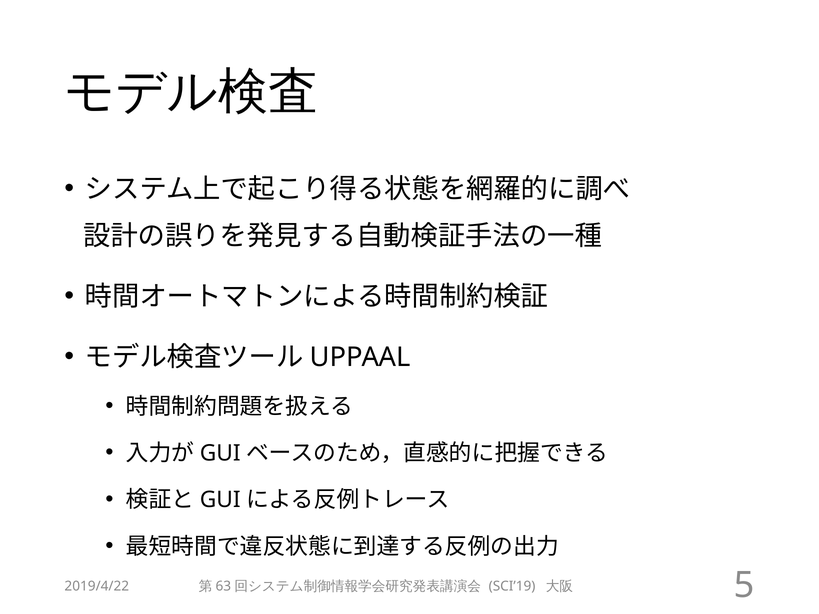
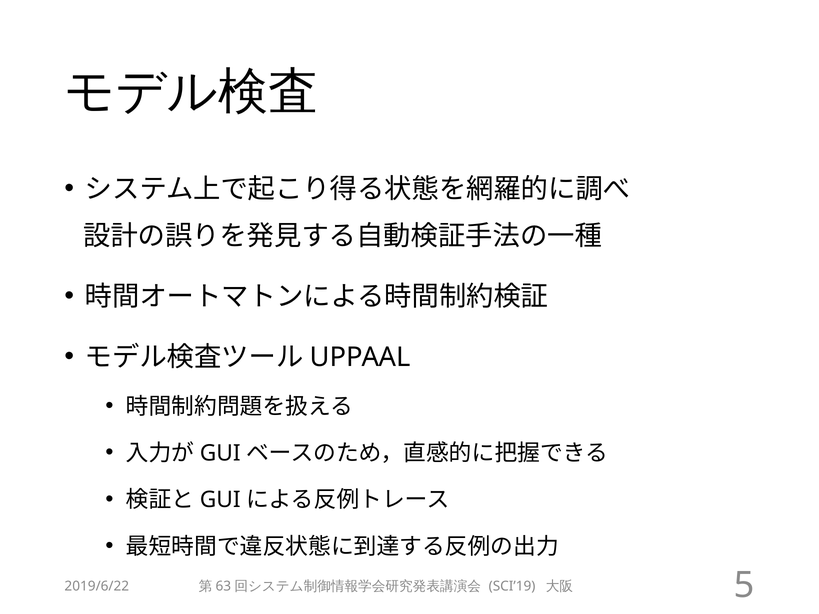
2019/4/22: 2019/4/22 -> 2019/6/22
